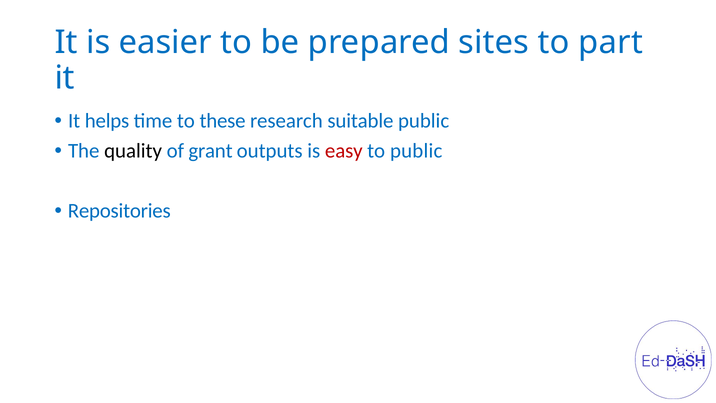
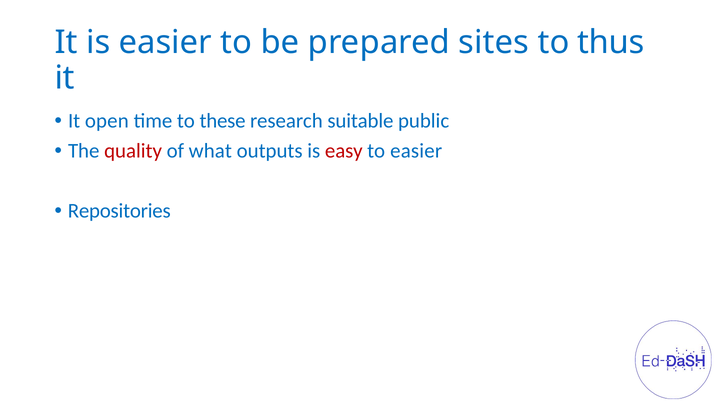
part: part -> thus
helps: helps -> open
quality colour: black -> red
grant: grant -> what
to public: public -> easier
